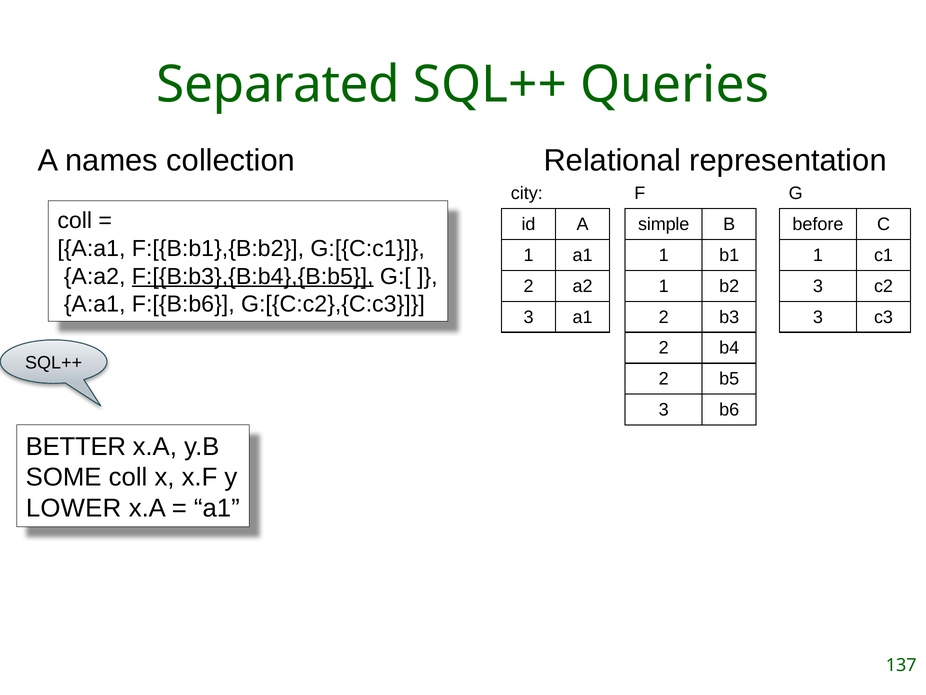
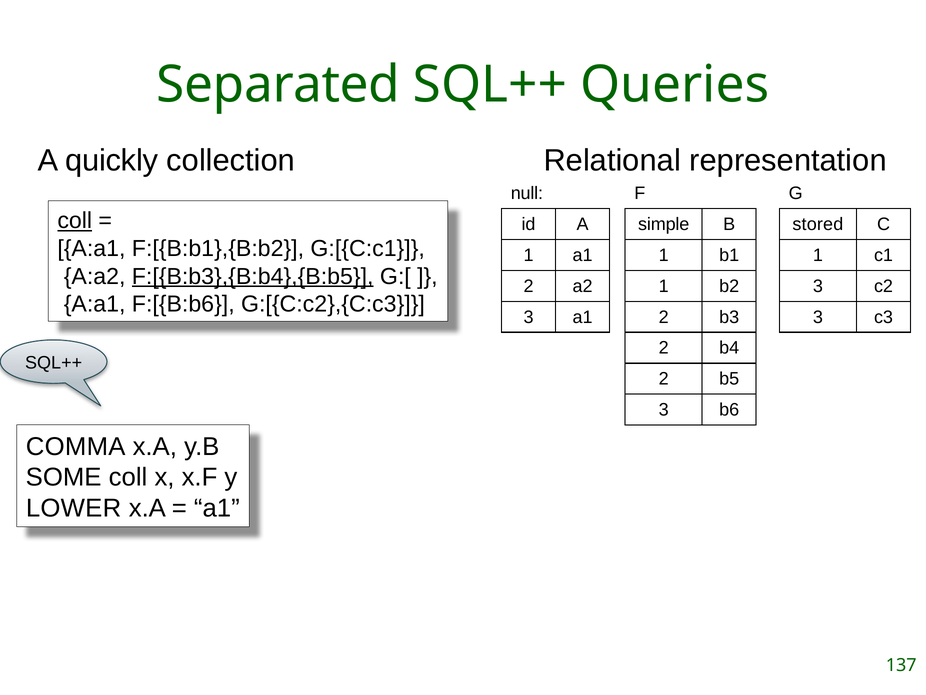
names: names -> quickly
city: city -> null
coll at (75, 221) underline: none -> present
before: before -> stored
BETTER: BETTER -> COMMA
